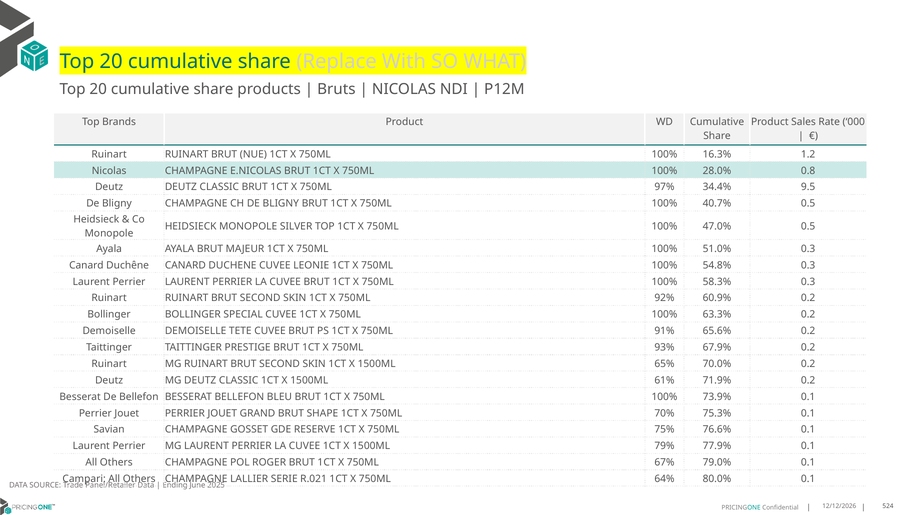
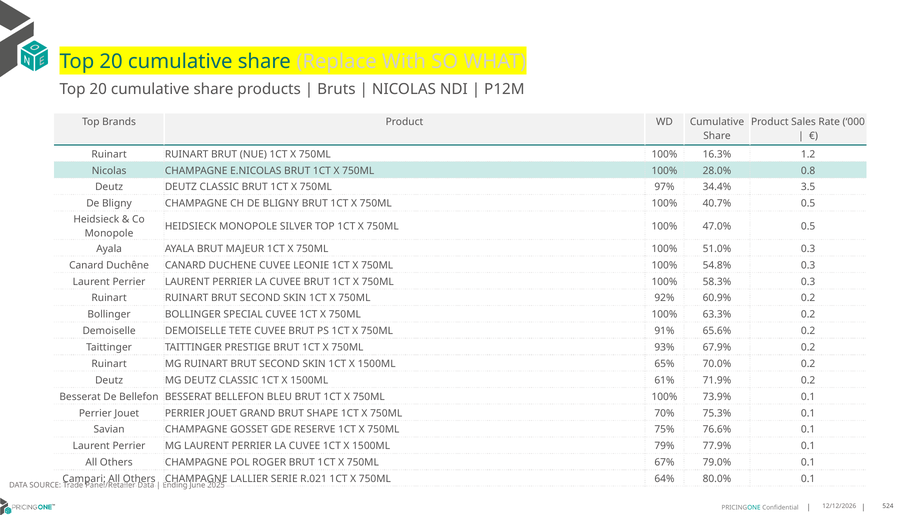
9.5: 9.5 -> 3.5
